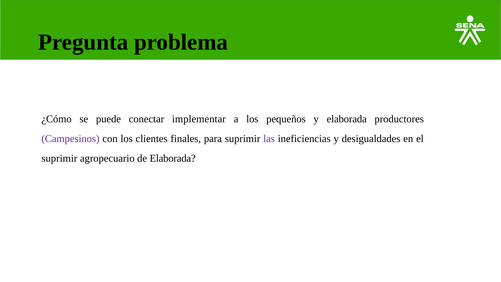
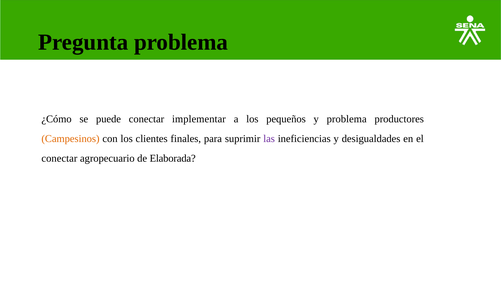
y elaborada: elaborada -> problema
Campesinos colour: purple -> orange
suprimir at (59, 158): suprimir -> conectar
